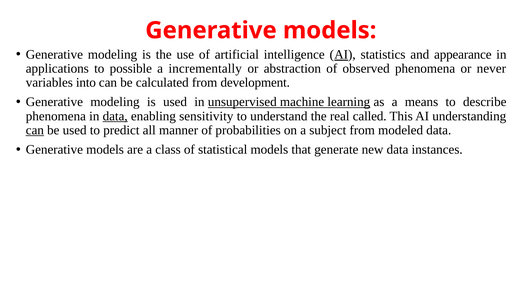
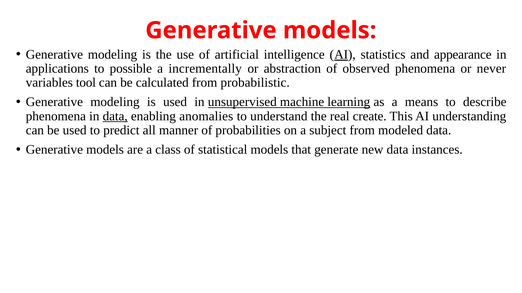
into: into -> tool
development: development -> probabilistic
sensitivity: sensitivity -> anomalies
called: called -> create
can at (35, 130) underline: present -> none
